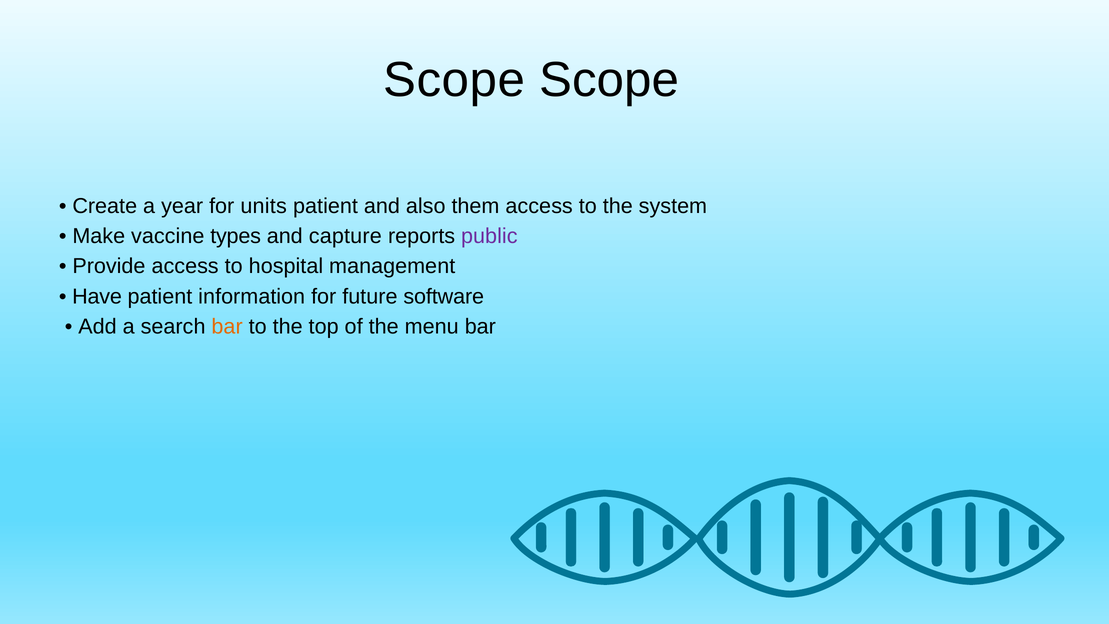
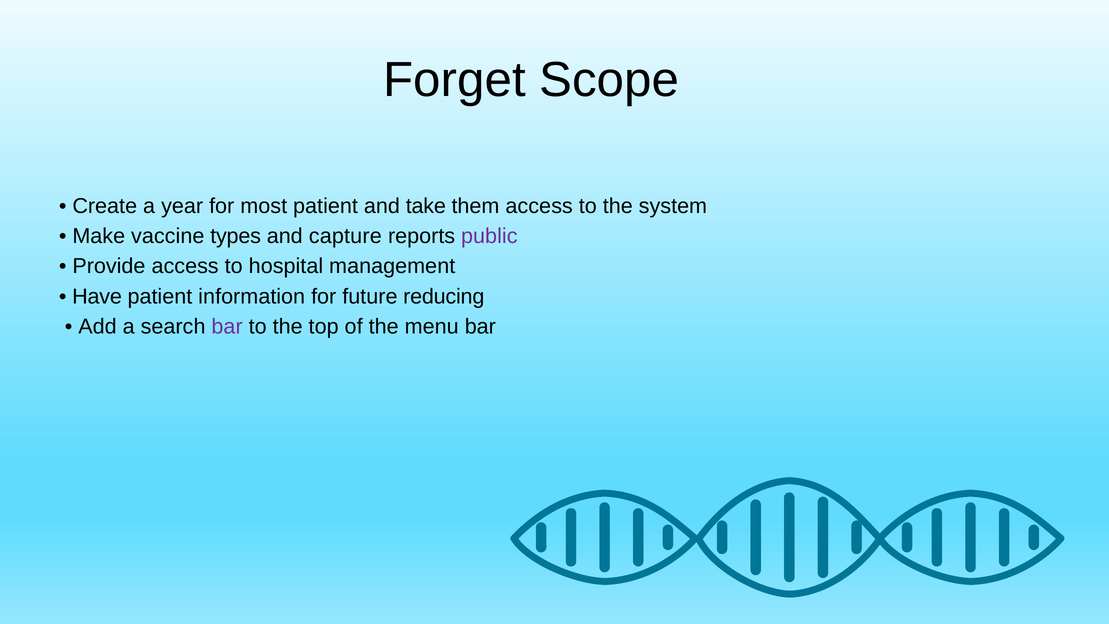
Scope at (454, 80): Scope -> Forget
units: units -> most
also: also -> take
software: software -> reducing
bar at (227, 327) colour: orange -> purple
